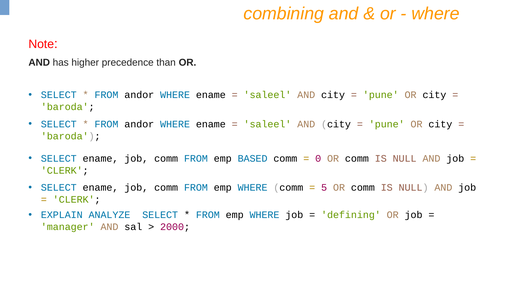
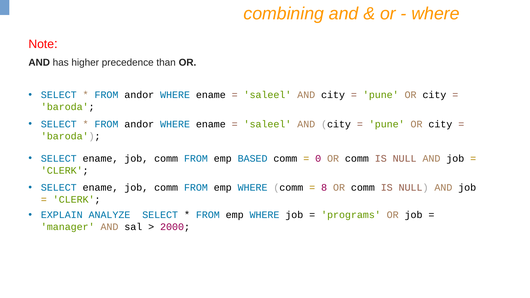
5: 5 -> 8
defining: defining -> programs
